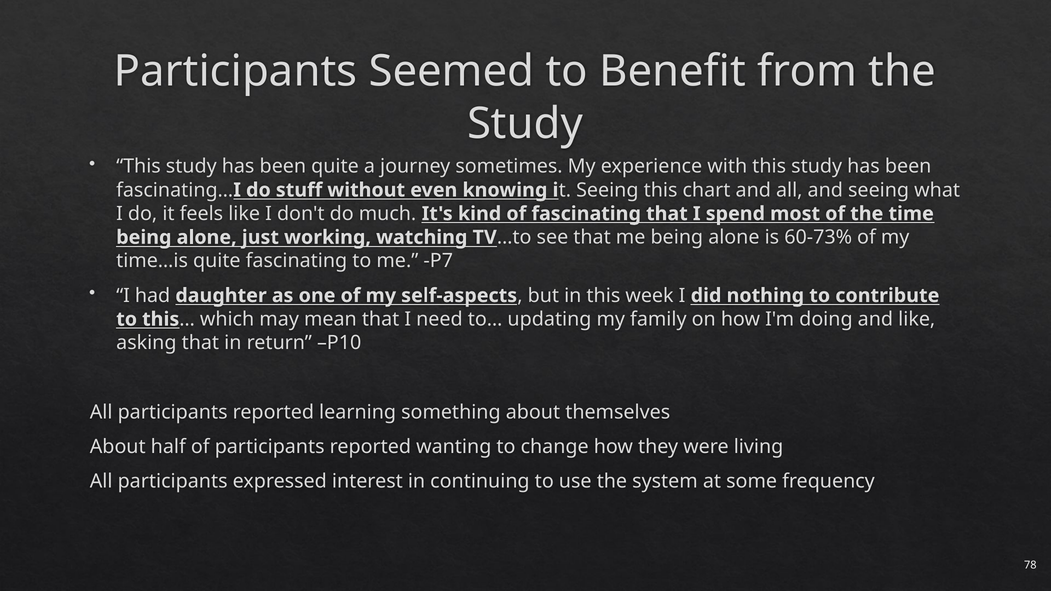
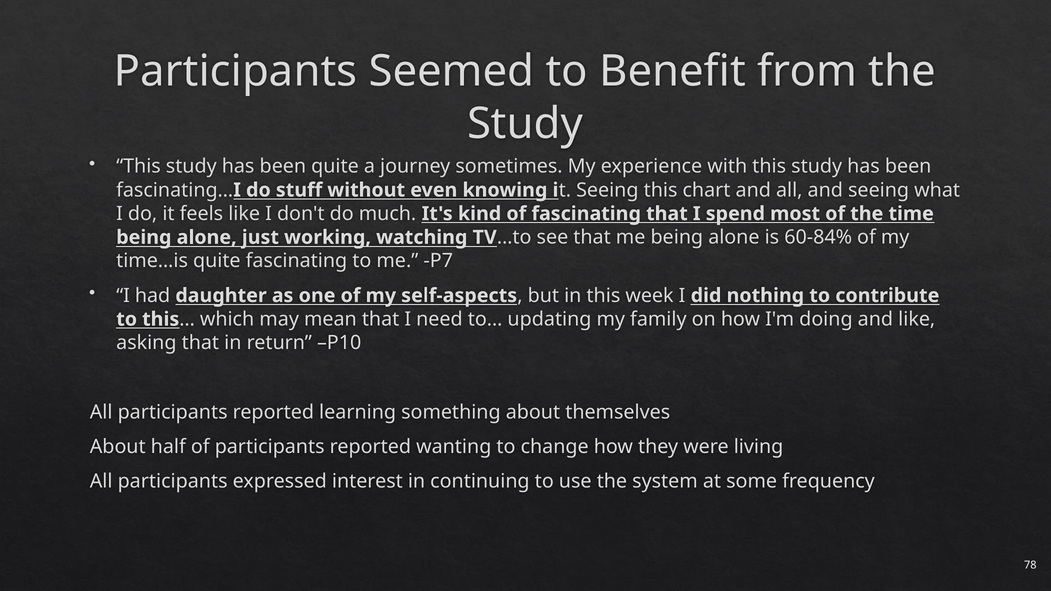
60-73%: 60-73% -> 60-84%
